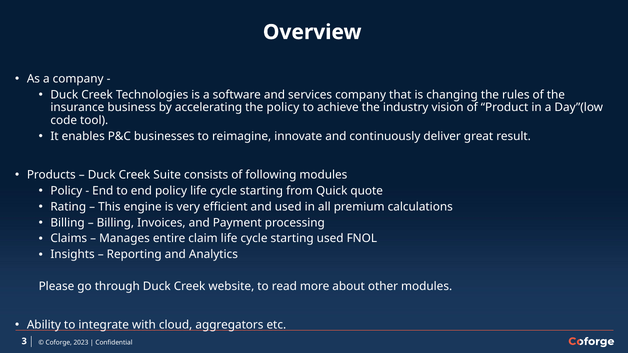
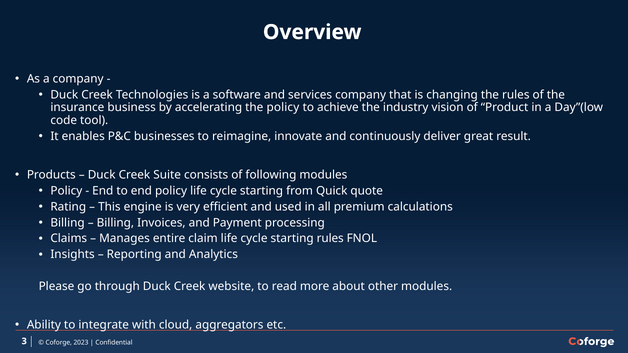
starting used: used -> rules
